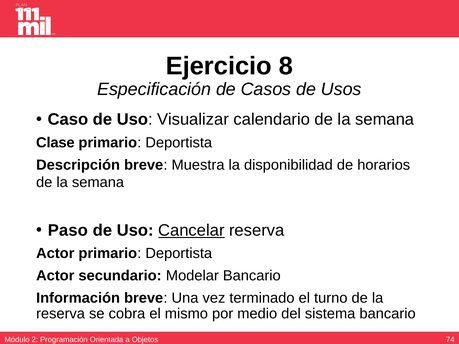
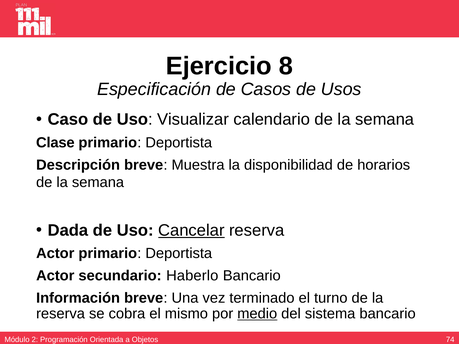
Paso: Paso -> Dada
Modelar: Modelar -> Haberlo
medio underline: none -> present
